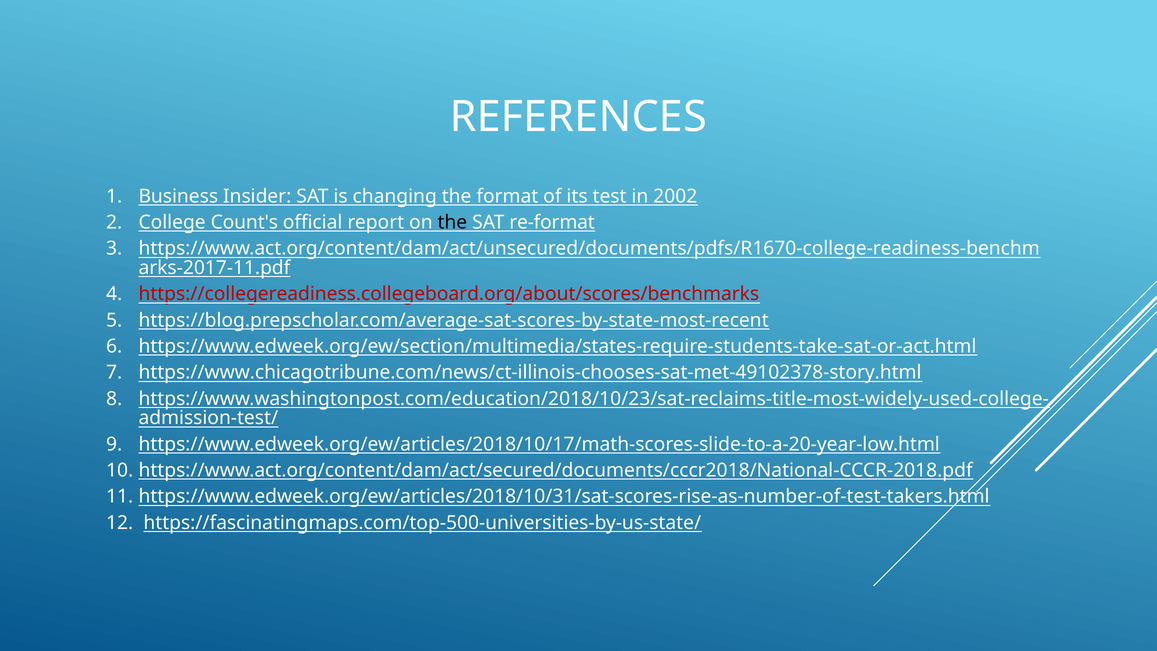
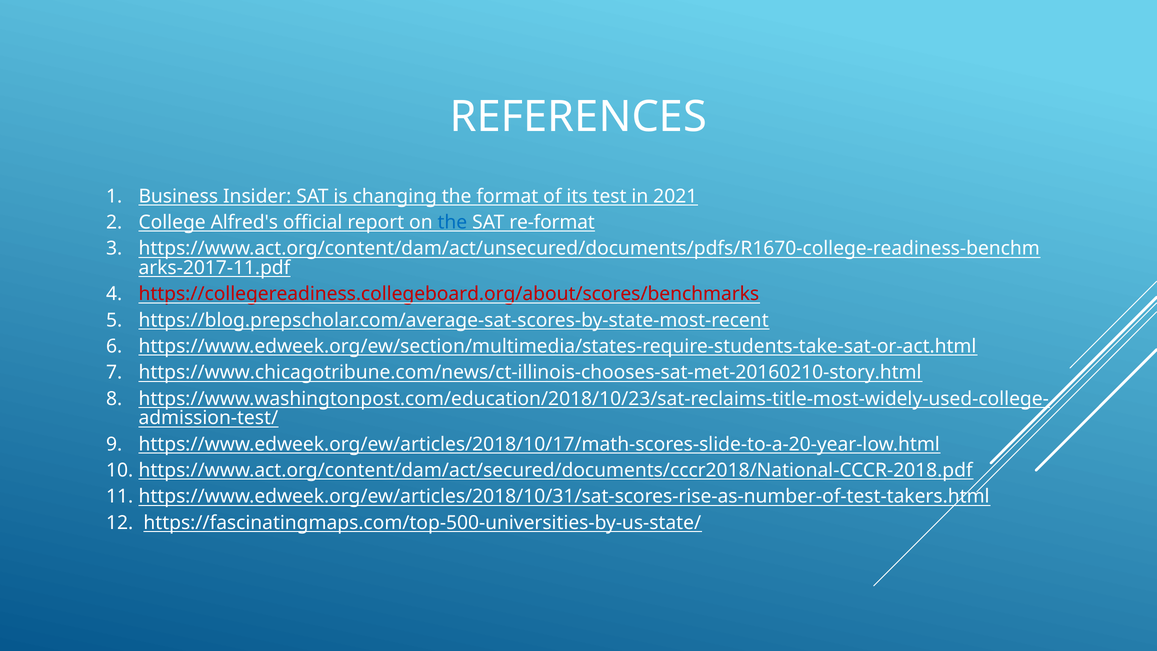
2002: 2002 -> 2021
Count's: Count's -> Alfred's
the at (452, 222) colour: black -> blue
https://www.chicagotribune.com/news/ct-illinois-chooses-sat-met-49102378-story.html: https://www.chicagotribune.com/news/ct-illinois-chooses-sat-met-49102378-story.html -> https://www.chicagotribune.com/news/ct-illinois-chooses-sat-met-20160210-story.html
